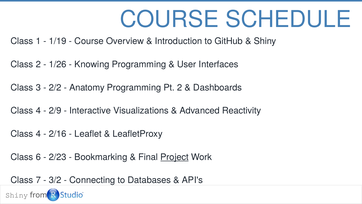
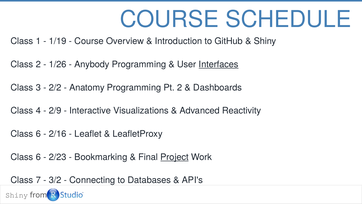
Knowing: Knowing -> Anybody
Interfaces underline: none -> present
4 at (38, 134): 4 -> 6
